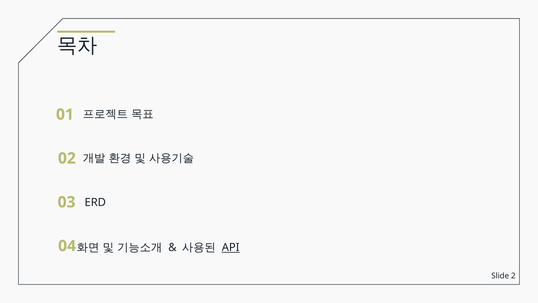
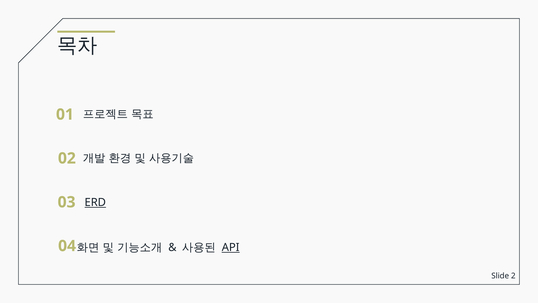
ERD underline: none -> present
